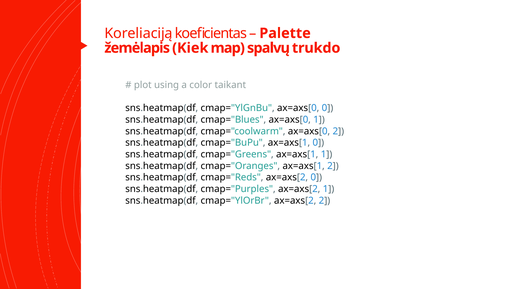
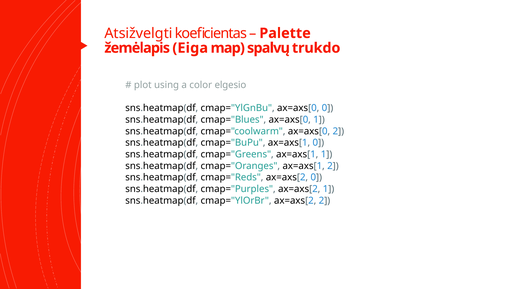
Koreliaciją: Koreliaciją -> Atsižvelgti
Kiek: Kiek -> Eiga
taikant: taikant -> elgesio
